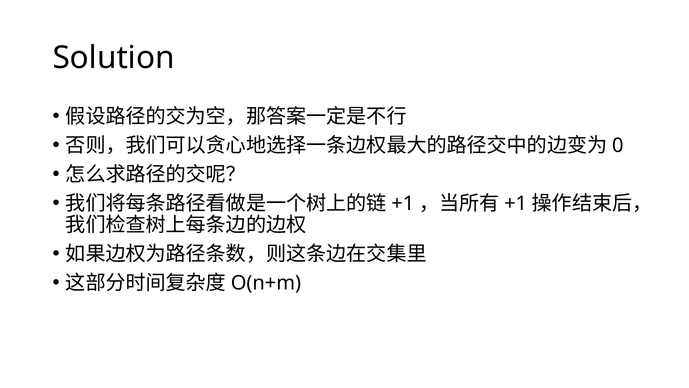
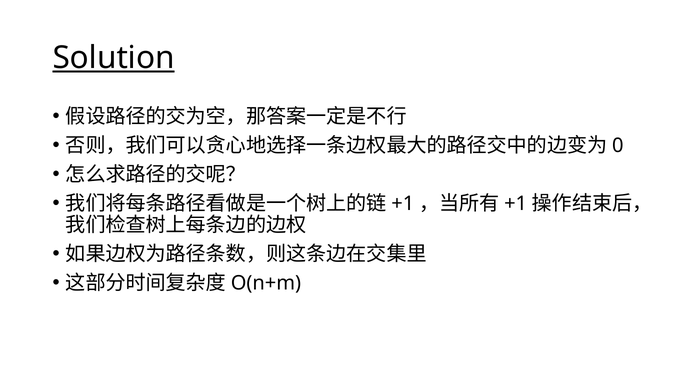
Solution underline: none -> present
